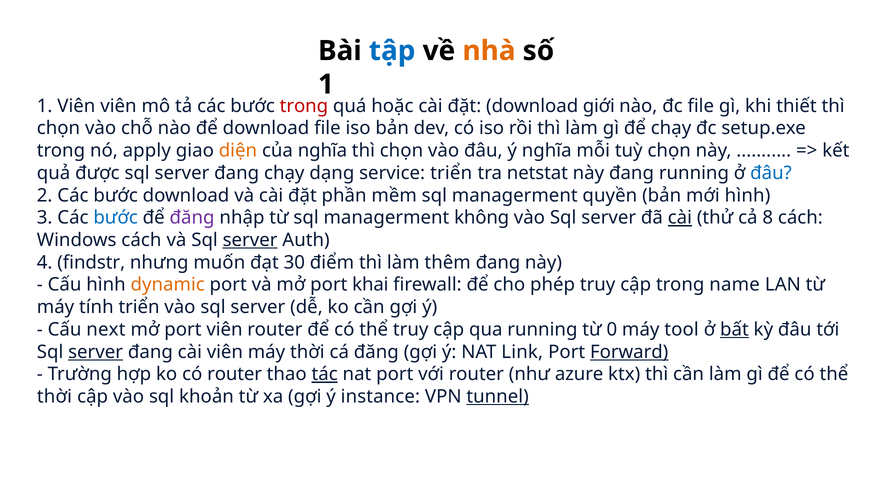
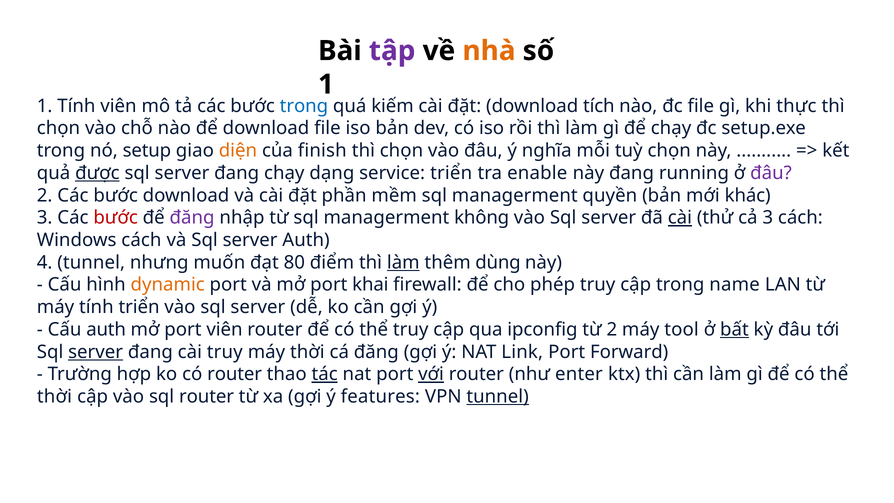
tập colour: blue -> purple
1 Viên: Viên -> Tính
trong at (304, 106) colour: red -> blue
hoặc: hoặc -> kiếm
giới: giới -> tích
thiết: thiết -> thực
apply: apply -> setup
của nghĩa: nghĩa -> finish
được underline: none -> present
netstat: netstat -> enable
đâu at (771, 173) colour: blue -> purple
mới hình: hình -> khác
bước at (116, 218) colour: blue -> red
cả 8: 8 -> 3
server at (250, 240) underline: present -> none
4 findstr: findstr -> tunnel
30: 30 -> 80
làm at (403, 262) underline: none -> present
thêm đang: đang -> dùng
Cấu next: next -> auth
qua running: running -> ipconfig
từ 0: 0 -> 2
cài viên: viên -> truy
Forward underline: present -> none
với underline: none -> present
azure: azure -> enter
sql khoản: khoản -> router
instance: instance -> features
